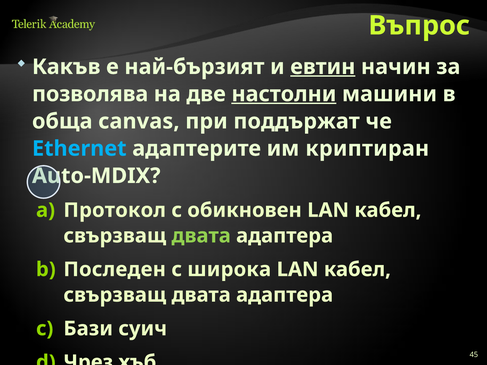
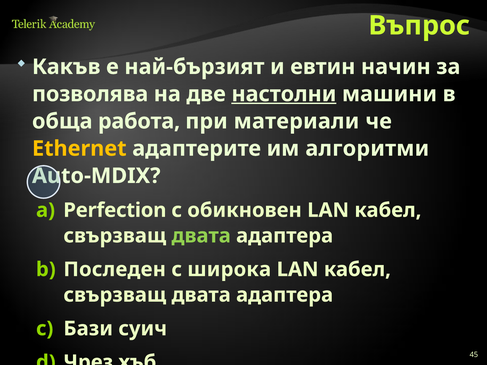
евтин underline: present -> none
canvas: canvas -> работа
поддържат: поддържат -> материали
Ethernet colour: light blue -> yellow
криптиран: криптиран -> алгоритми
Протокол: Протокол -> Perfection
